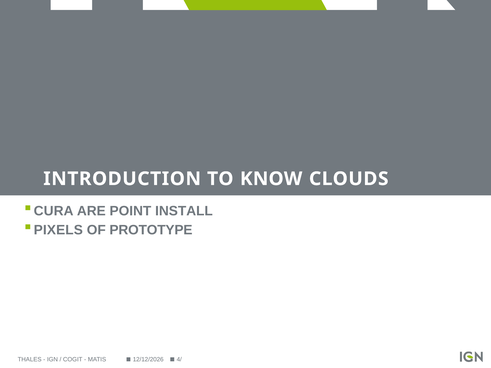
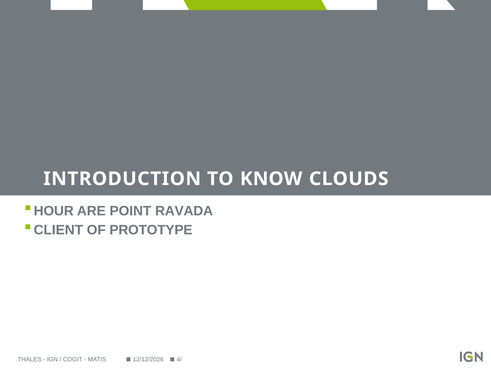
CURA: CURA -> HOUR
INSTALL: INSTALL -> RAVADA
PIXELS: PIXELS -> CLIENT
